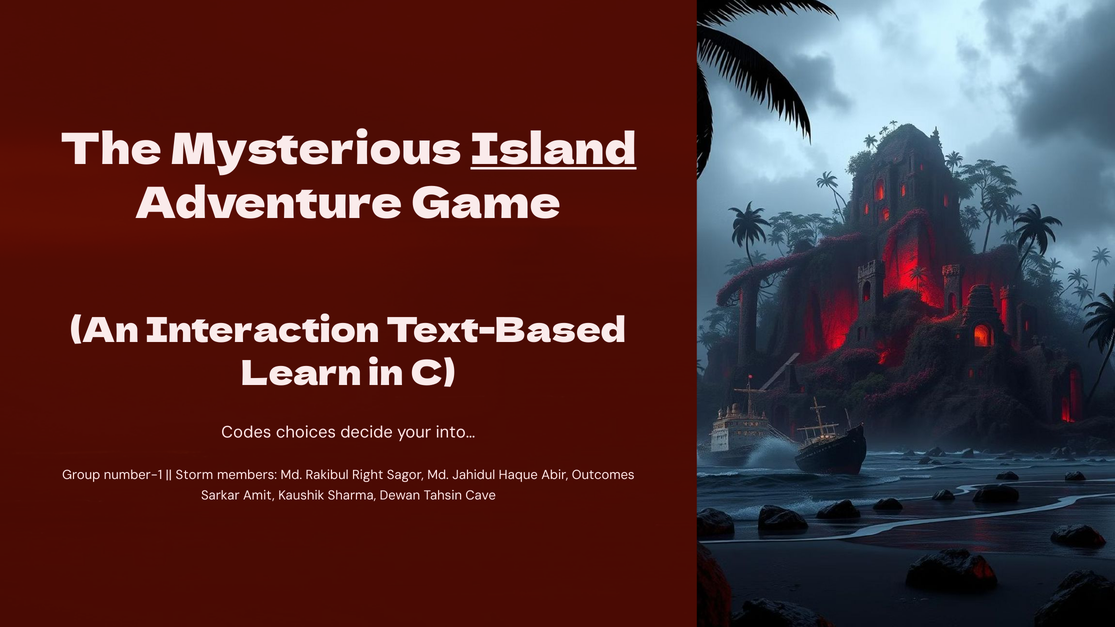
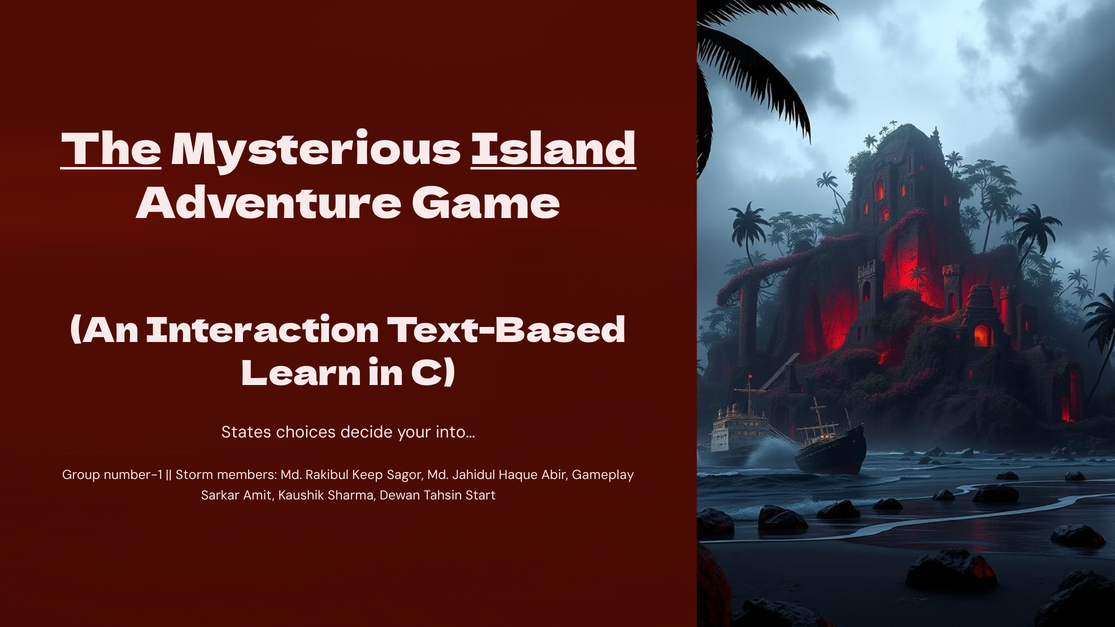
The underline: none -> present
Codes: Codes -> States
Right: Right -> Keep
Outcomes: Outcomes -> Gameplay
Cave: Cave -> Start
